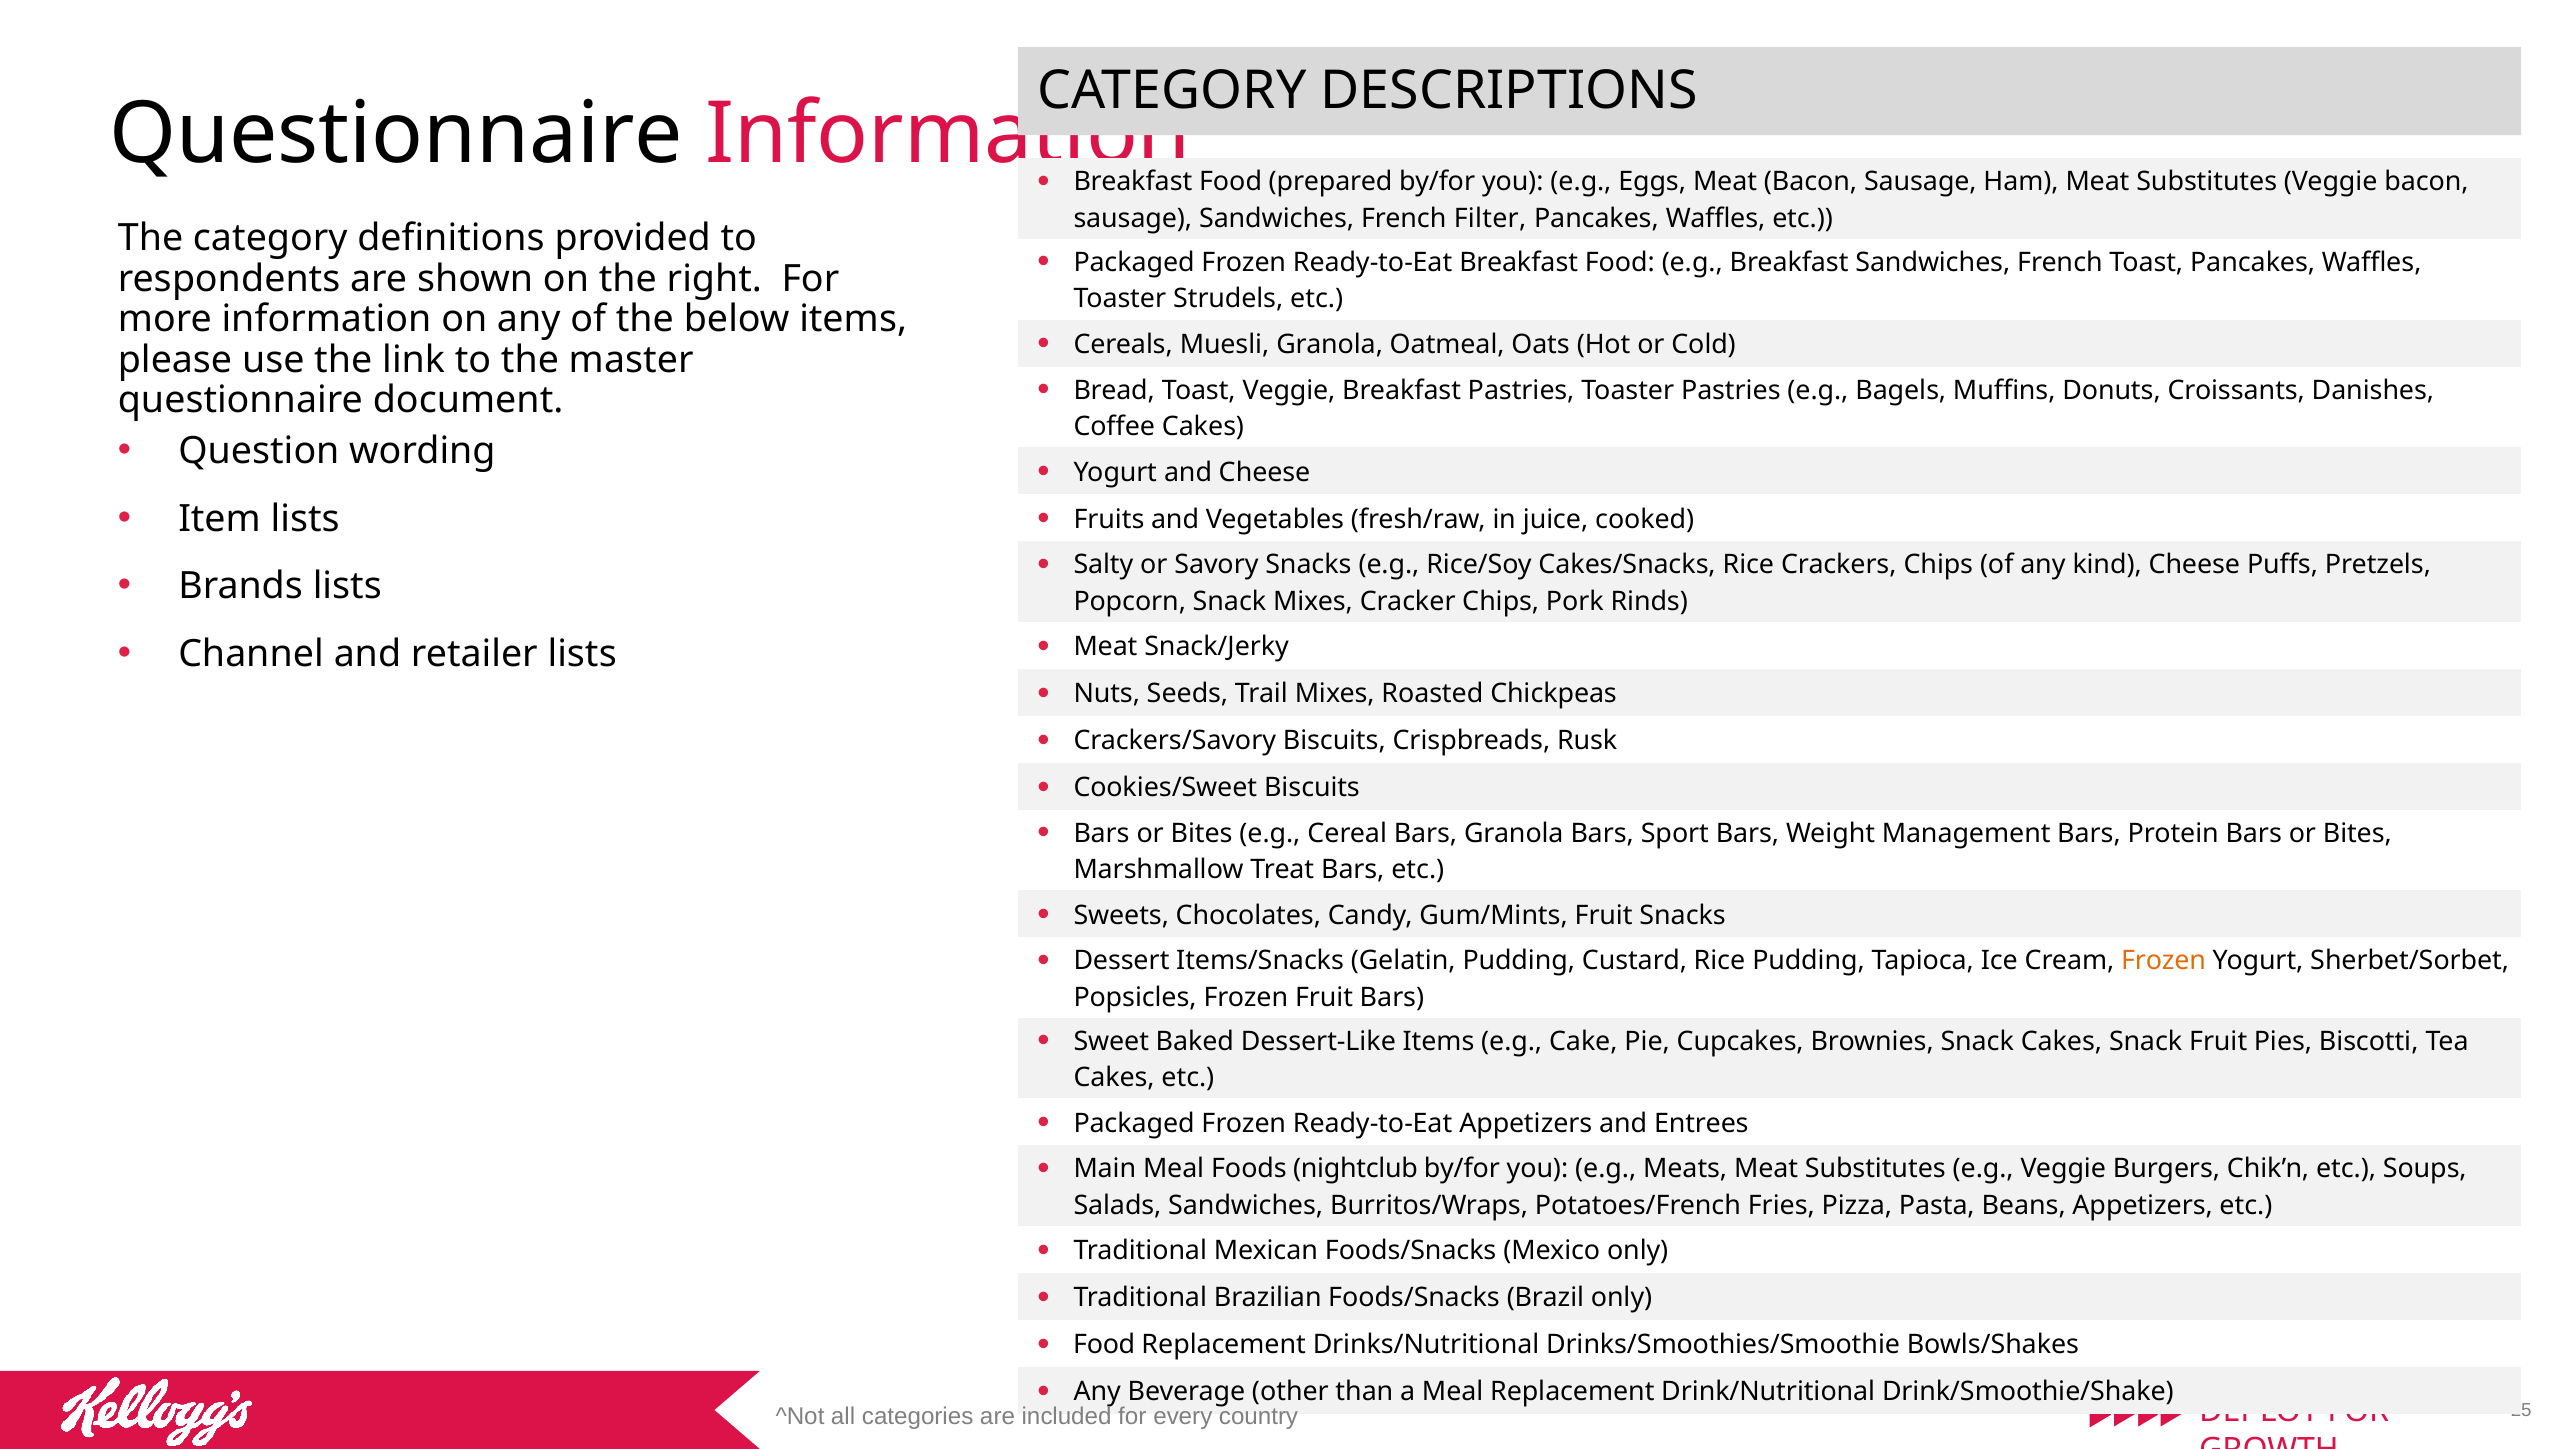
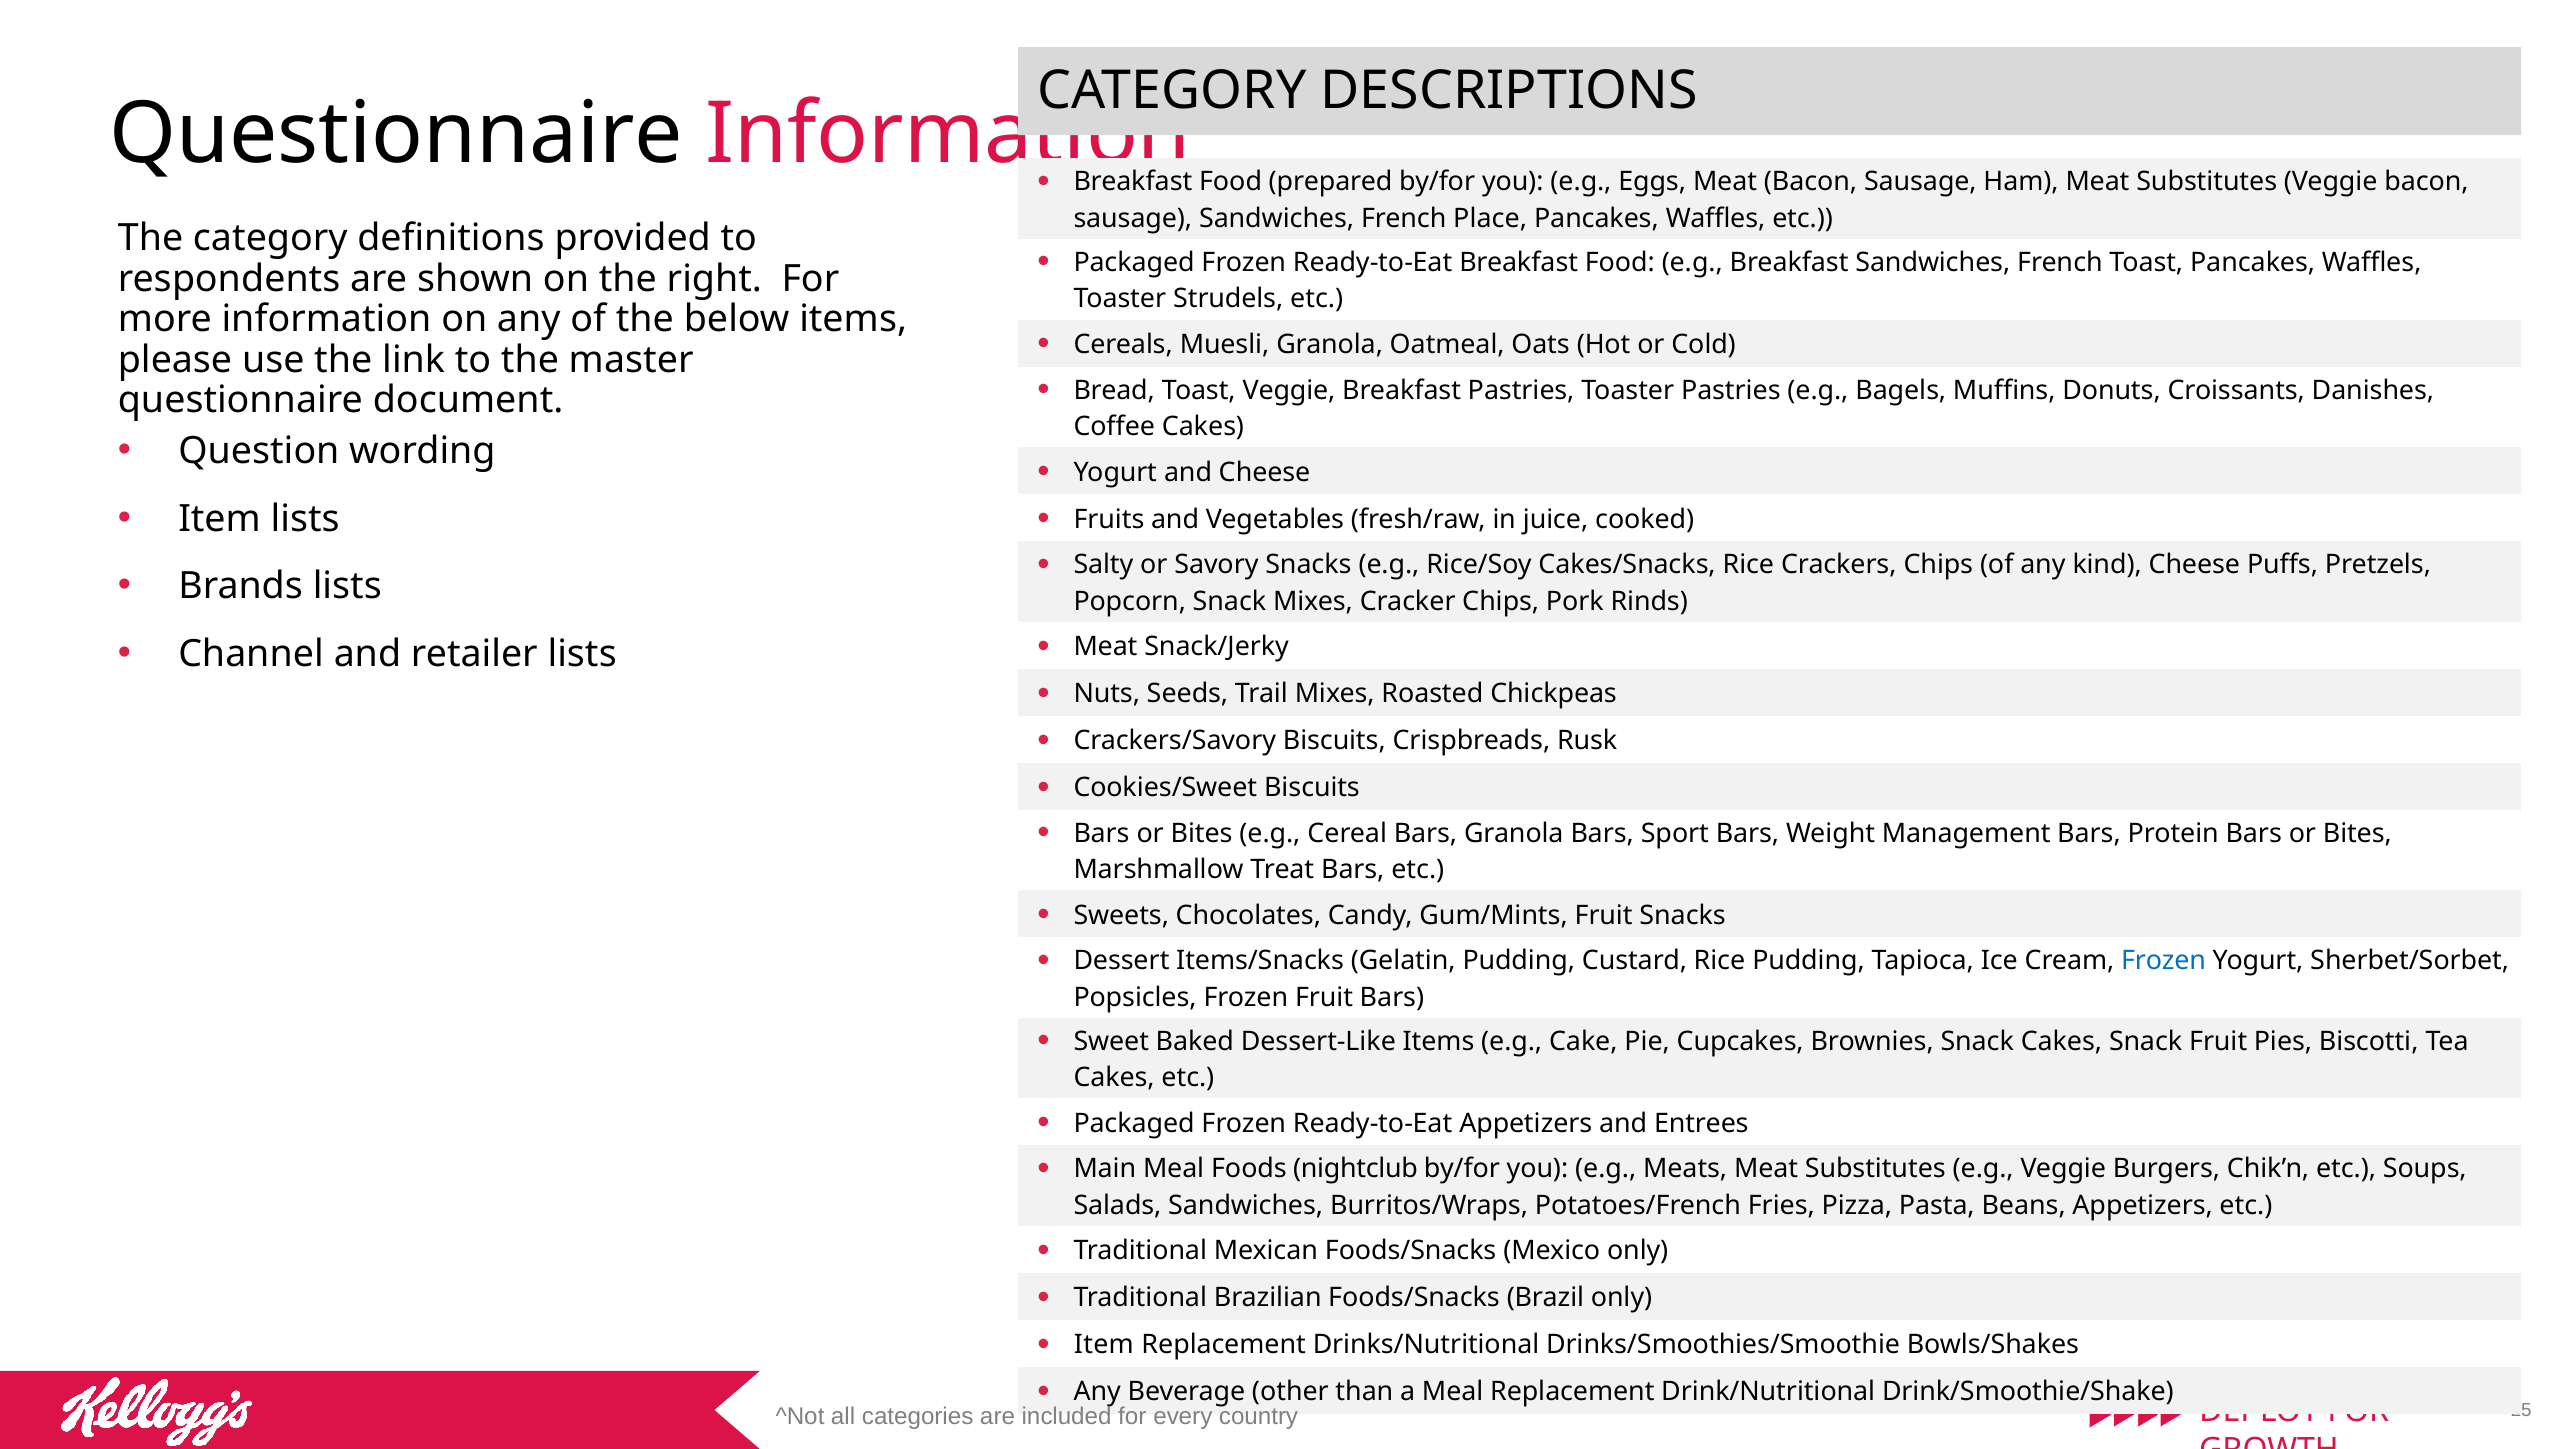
Filter: Filter -> Place
Frozen at (2164, 961) colour: orange -> blue
Food at (1104, 1345): Food -> Item
